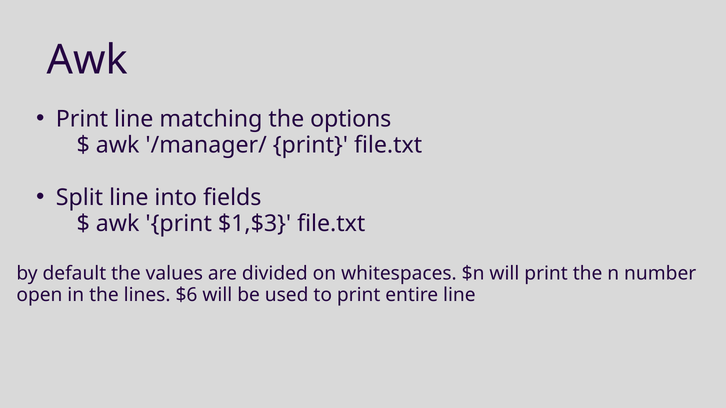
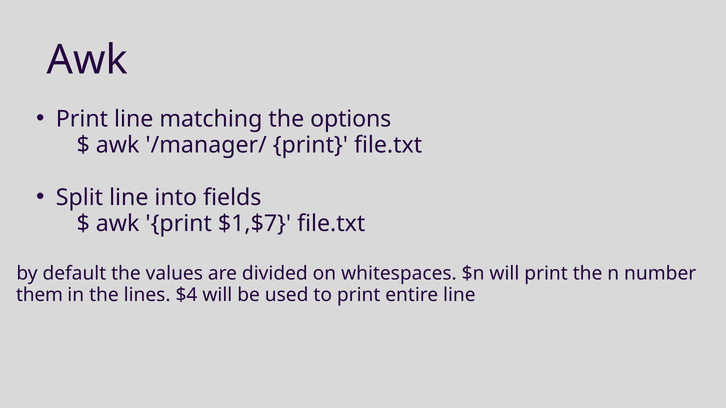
$1,$3: $1,$3 -> $1,$7
open: open -> them
$6: $6 -> $4
